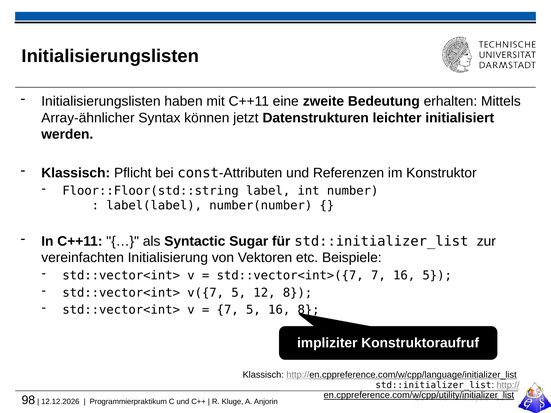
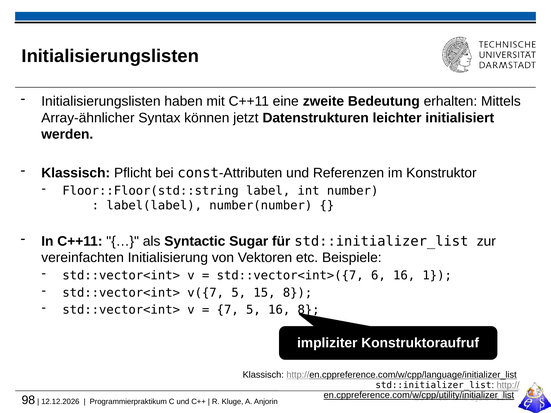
std::vector<int>({7 7: 7 -> 6
16 5: 5 -> 1
12: 12 -> 15
